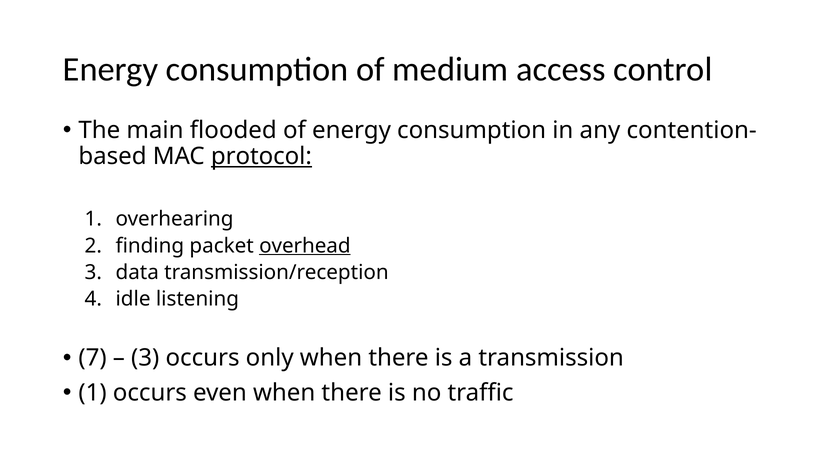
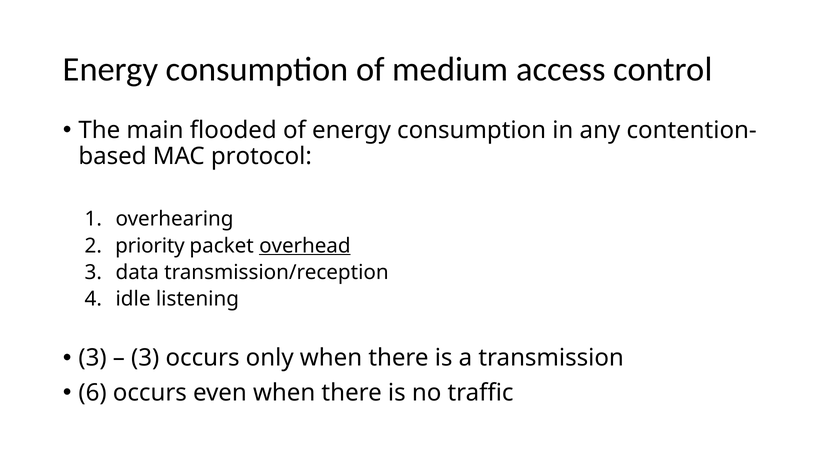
protocol underline: present -> none
finding: finding -> priority
7 at (93, 359): 7 -> 3
1 at (93, 393): 1 -> 6
